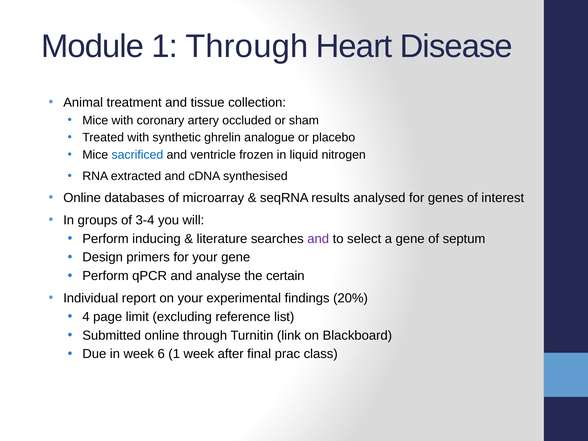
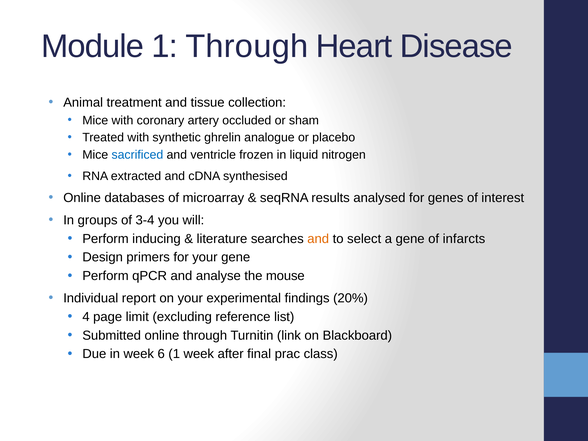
and at (318, 239) colour: purple -> orange
septum: septum -> infarcts
certain: certain -> mouse
